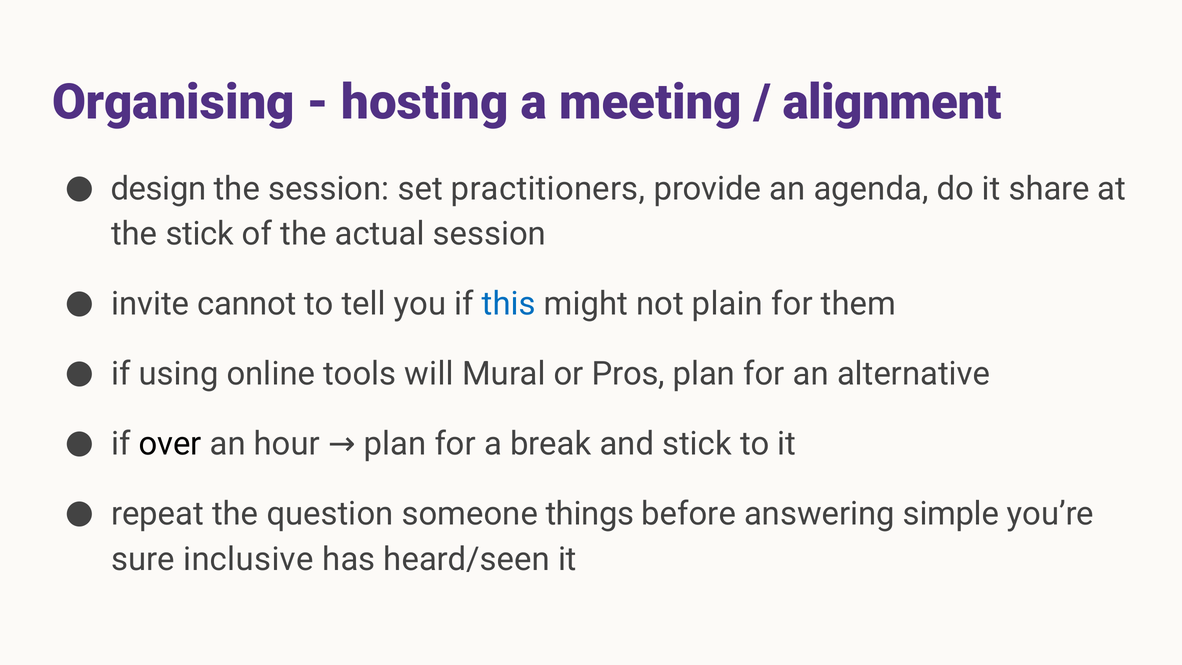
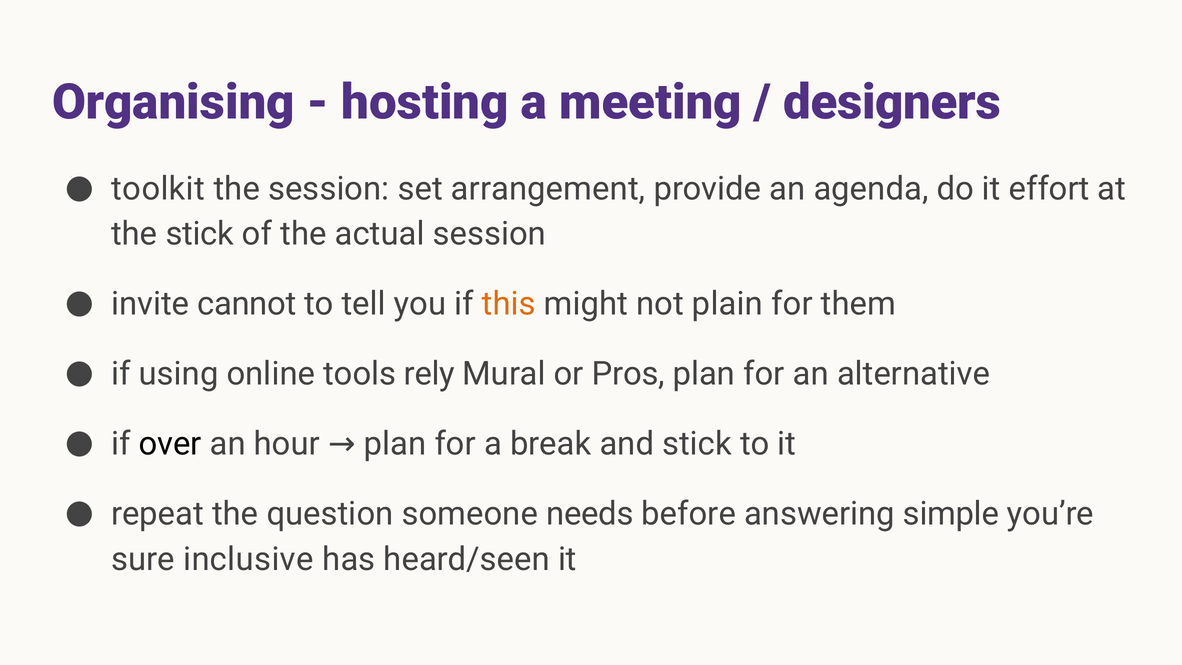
alignment: alignment -> designers
design: design -> toolkit
practitioners: practitioners -> arrangement
share: share -> effort
this colour: blue -> orange
will: will -> rely
things: things -> needs
